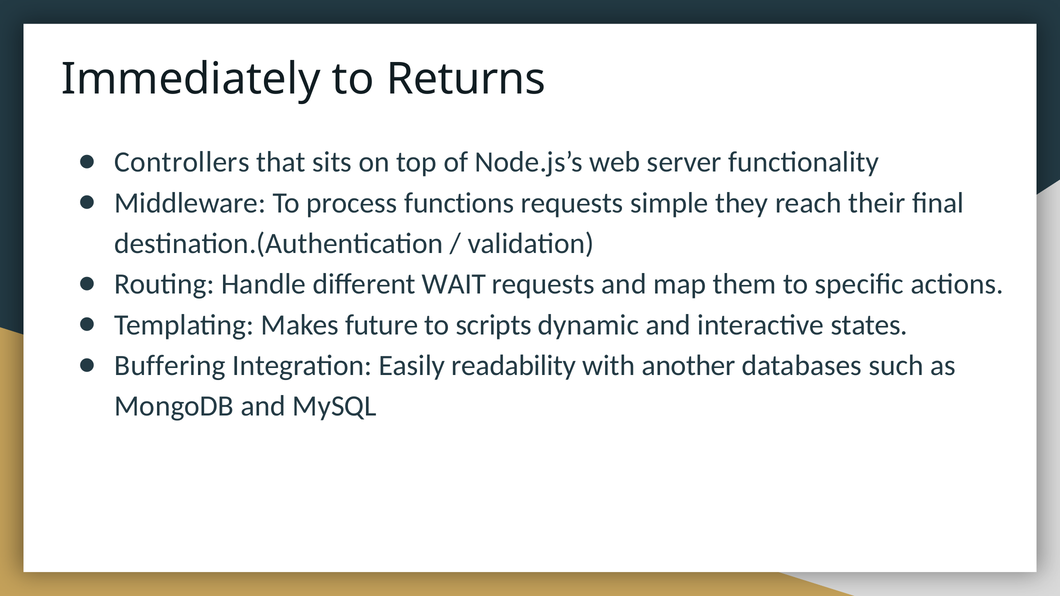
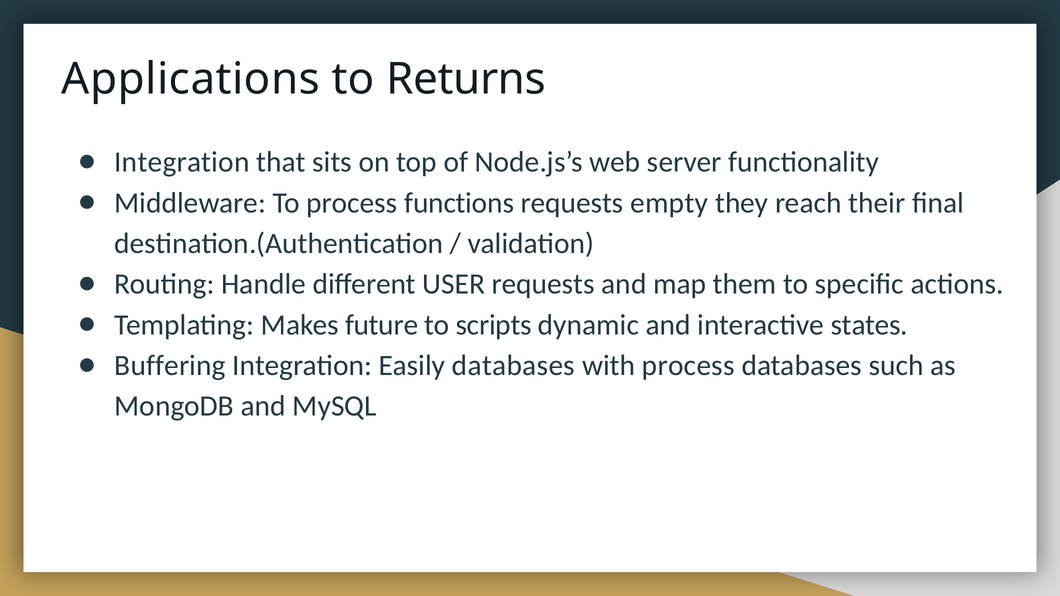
Immediately: Immediately -> Applications
Controllers at (182, 162): Controllers -> Integration
simple: simple -> empty
WAIT: WAIT -> USER
Easily readability: readability -> databases
with another: another -> process
